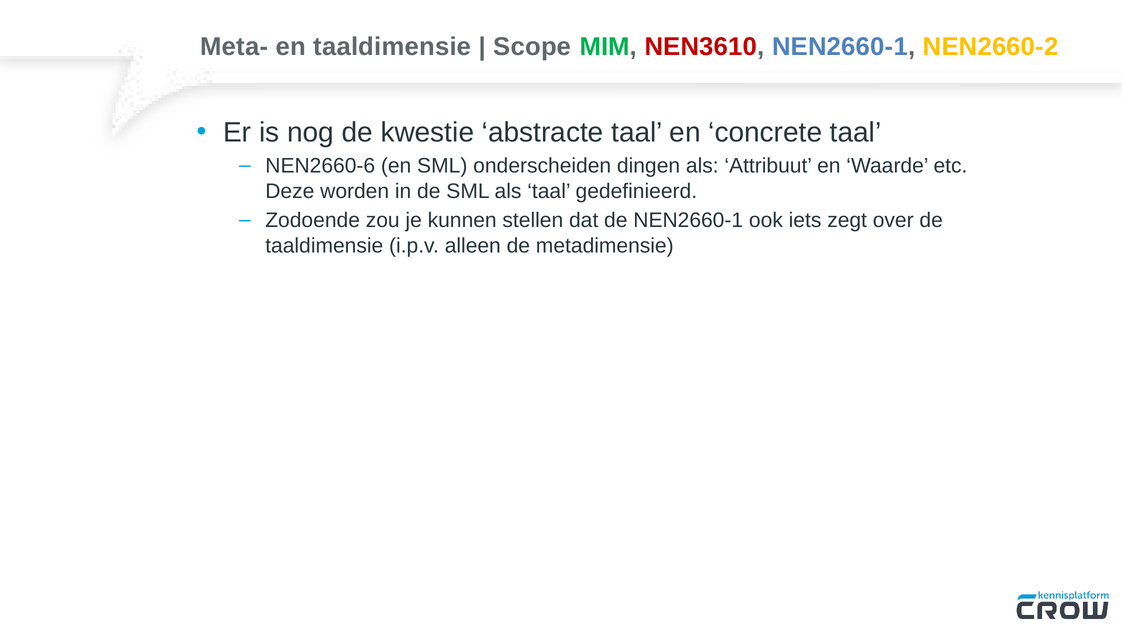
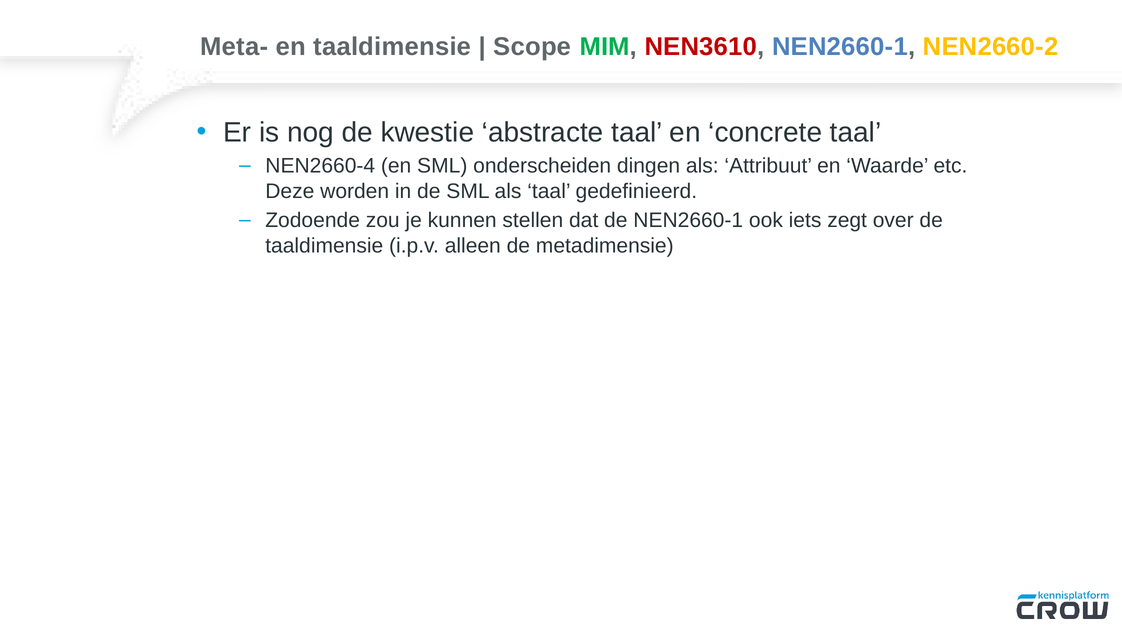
NEN2660-6: NEN2660-6 -> NEN2660-4
